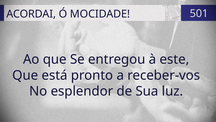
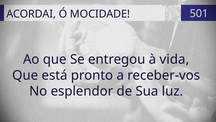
este: este -> vida
